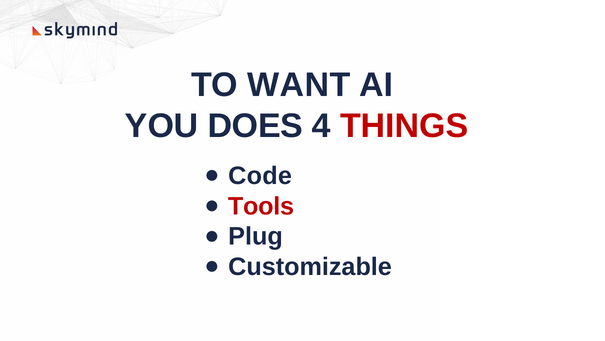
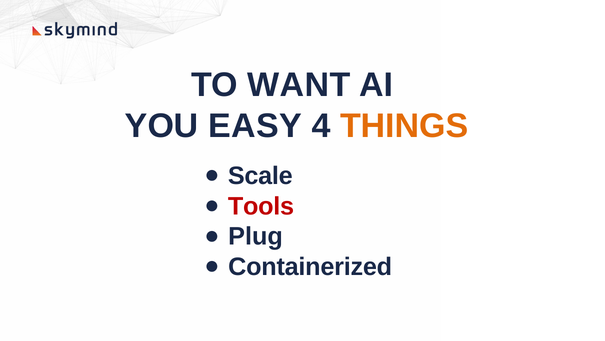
DOES: DOES -> EASY
THINGS colour: red -> orange
Code: Code -> Scale
Customizable: Customizable -> Containerized
